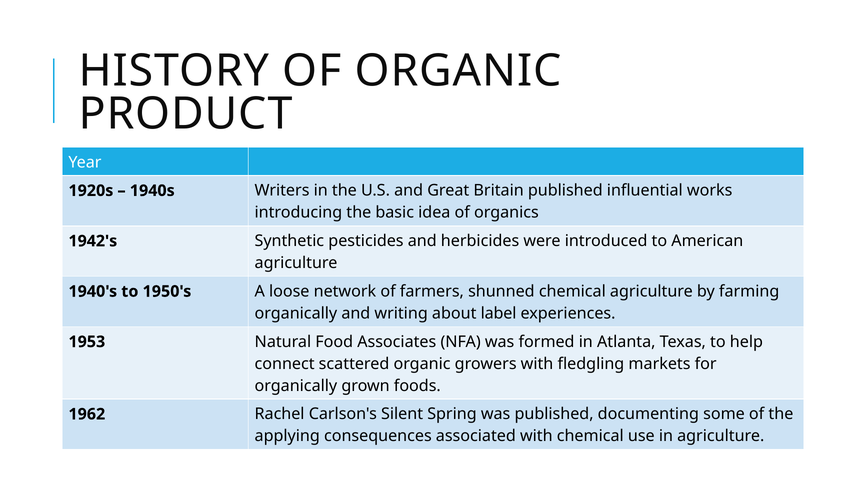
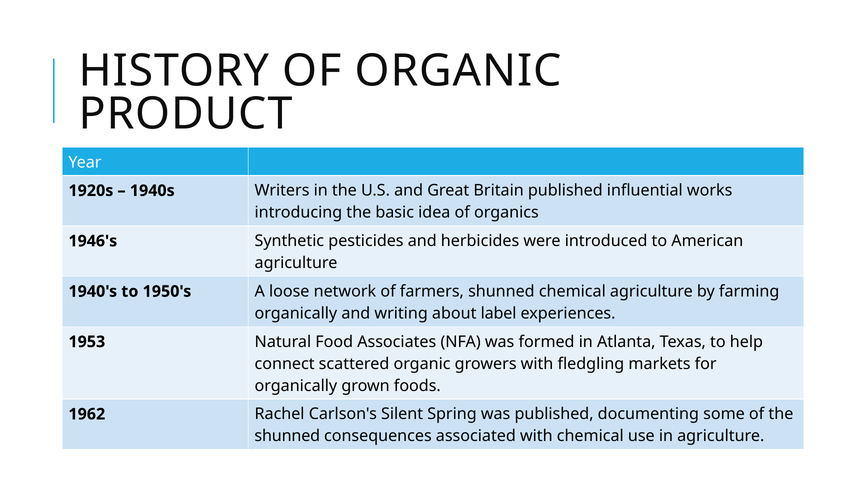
1942's: 1942's -> 1946's
applying at (287, 436): applying -> shunned
